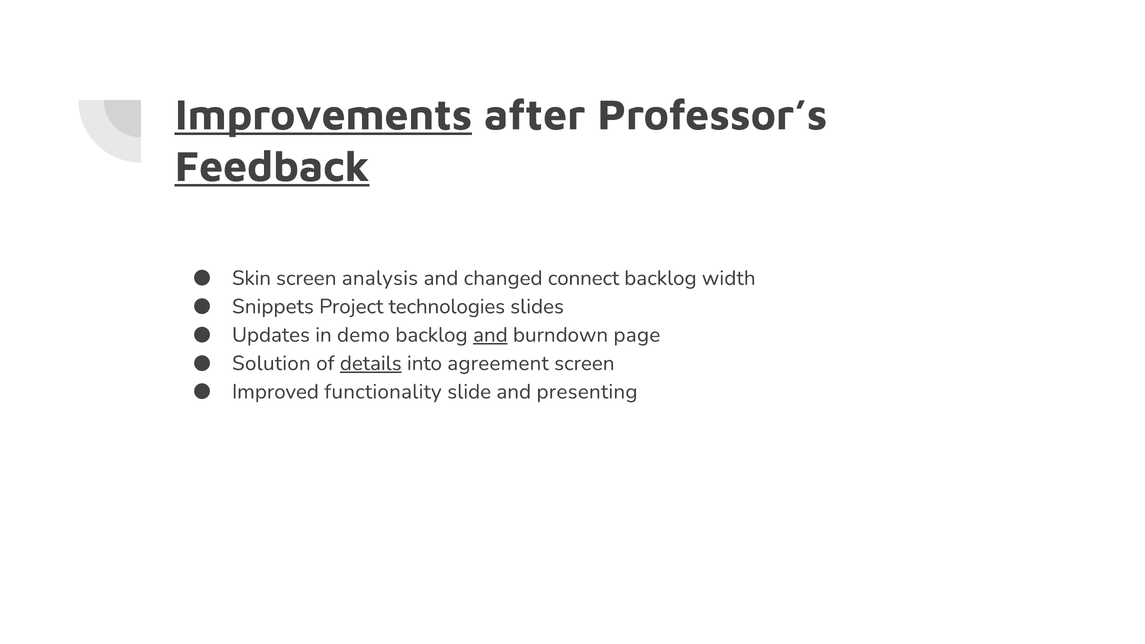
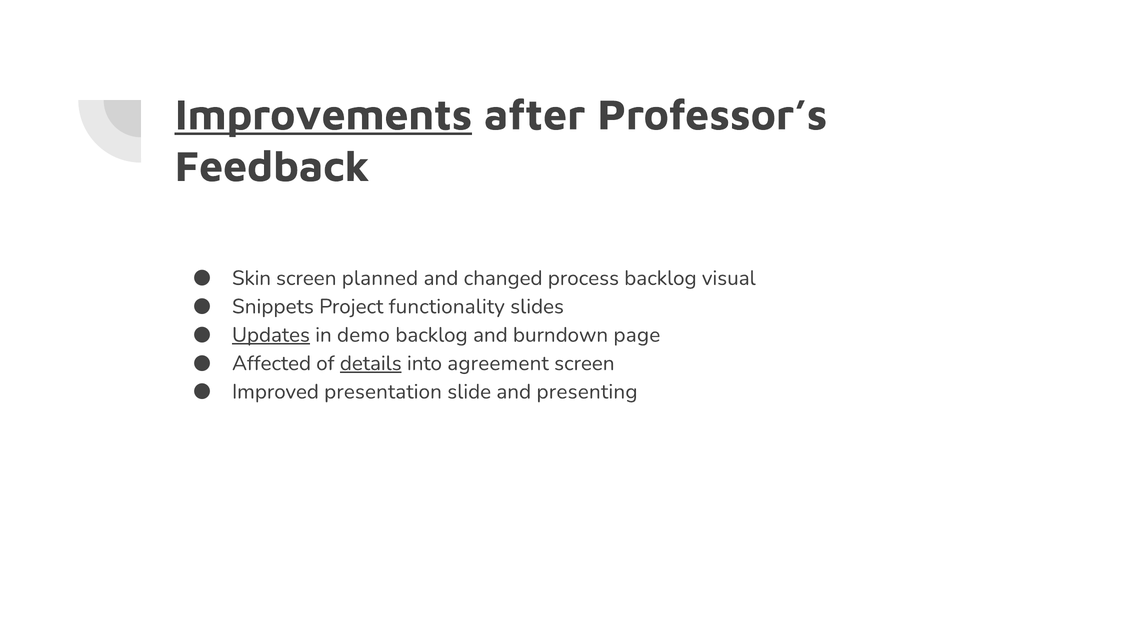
Feedback underline: present -> none
analysis: analysis -> planned
connect: connect -> process
width: width -> visual
technologies: technologies -> functionality
Updates underline: none -> present
and at (490, 335) underline: present -> none
Solution: Solution -> Affected
functionality: functionality -> presentation
